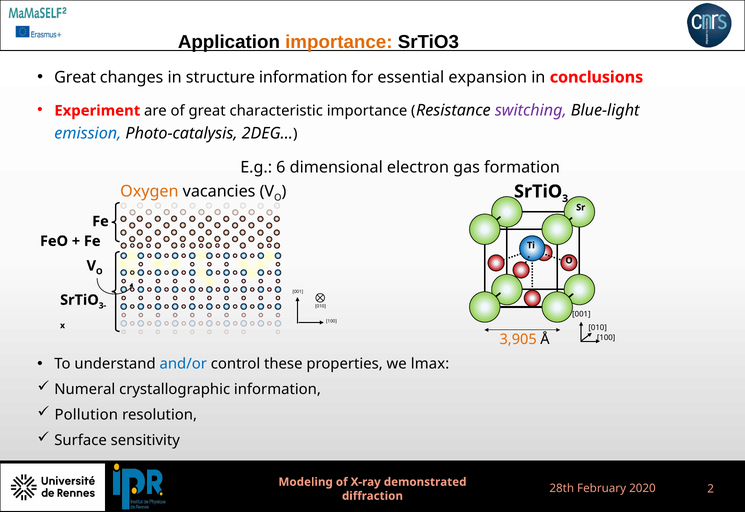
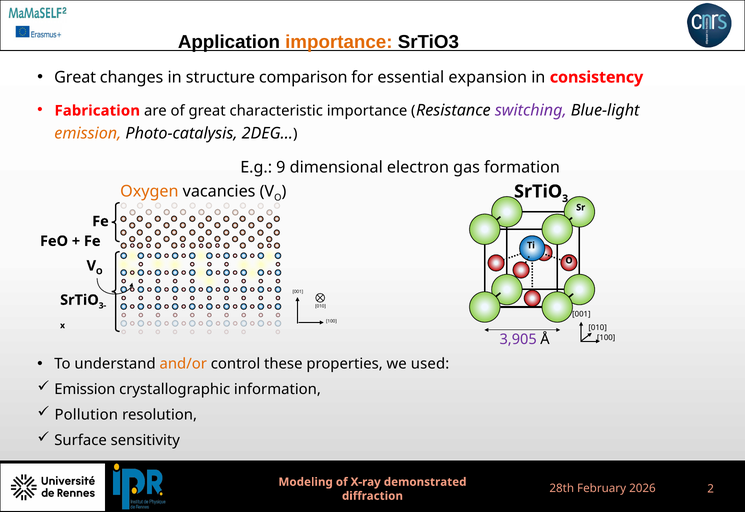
structure information: information -> comparison
conclusions: conclusions -> consistency
Experiment: Experiment -> Fabrication
emission at (88, 134) colour: blue -> orange
6: 6 -> 9
3,905 colour: orange -> purple
and/or colour: blue -> orange
lmax: lmax -> used
Numeral at (85, 389): Numeral -> Emission
2020: 2020 -> 2026
